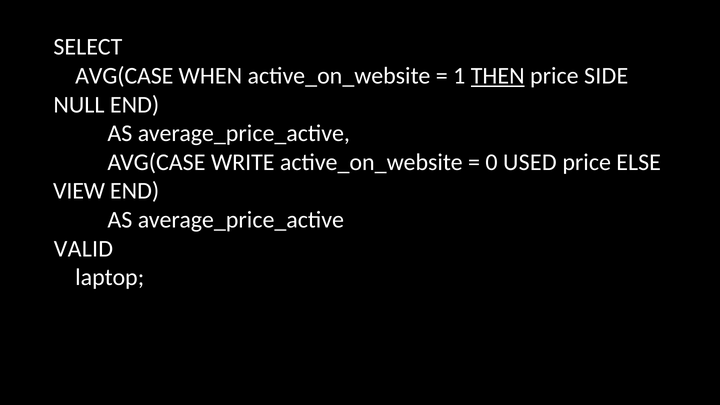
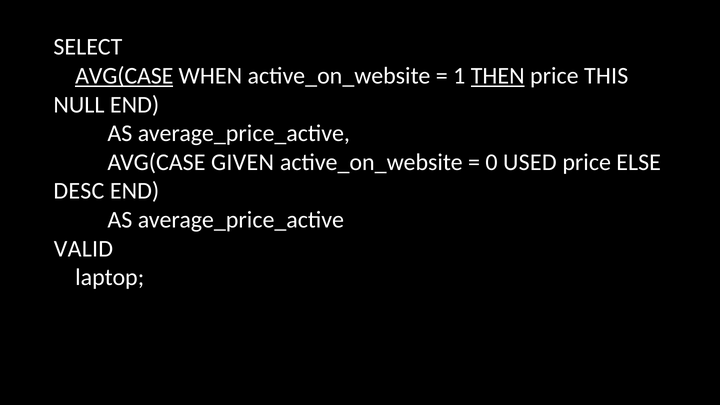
AVG(CASE at (124, 76) underline: none -> present
SIDE: SIDE -> THIS
WRITE: WRITE -> GIVEN
VIEW: VIEW -> DESC
